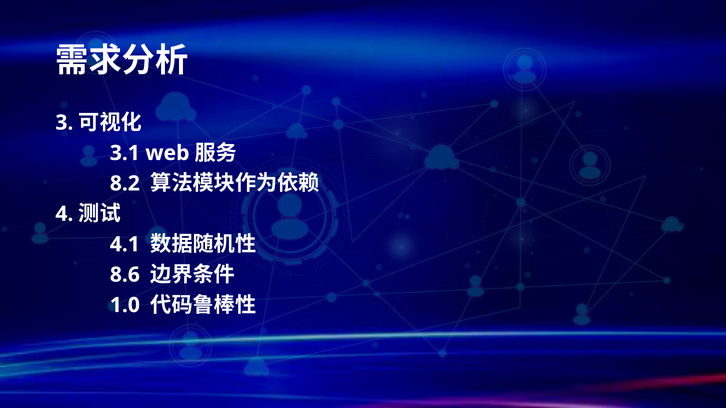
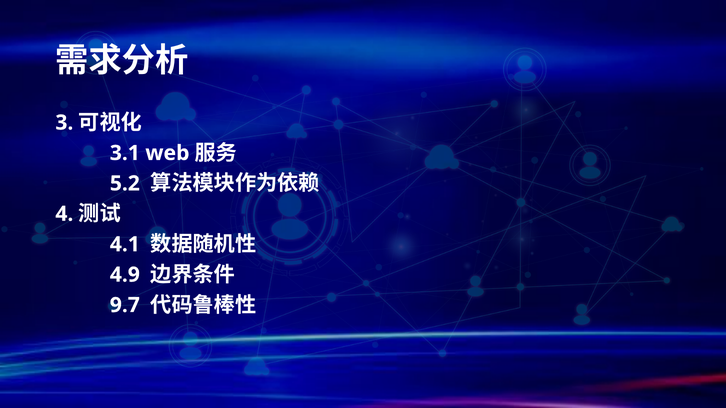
8.2: 8.2 -> 5.2
8.6: 8.6 -> 4.9
1.0: 1.0 -> 9.7
